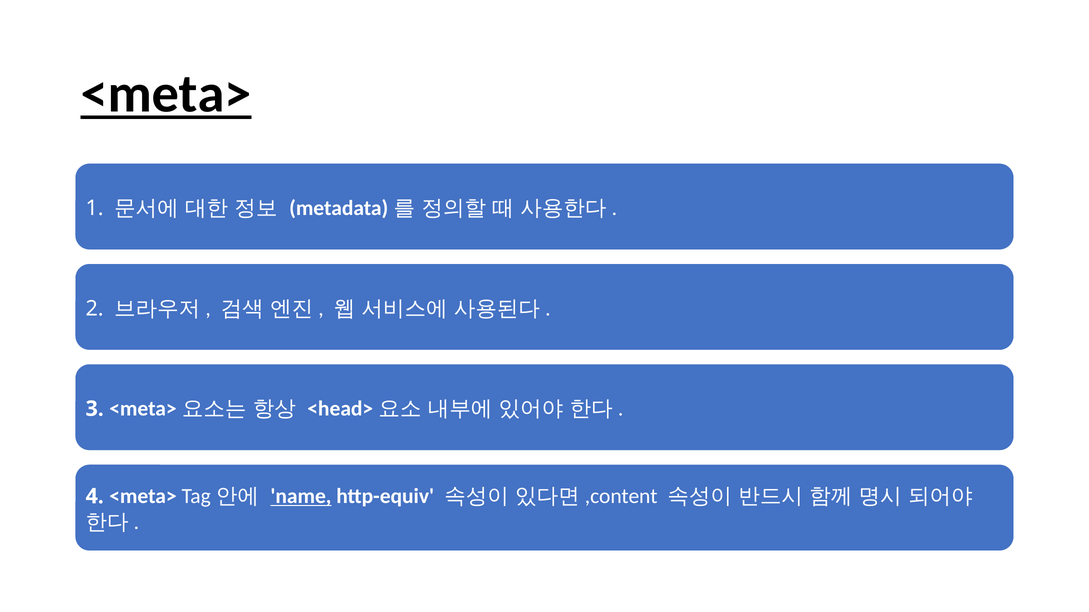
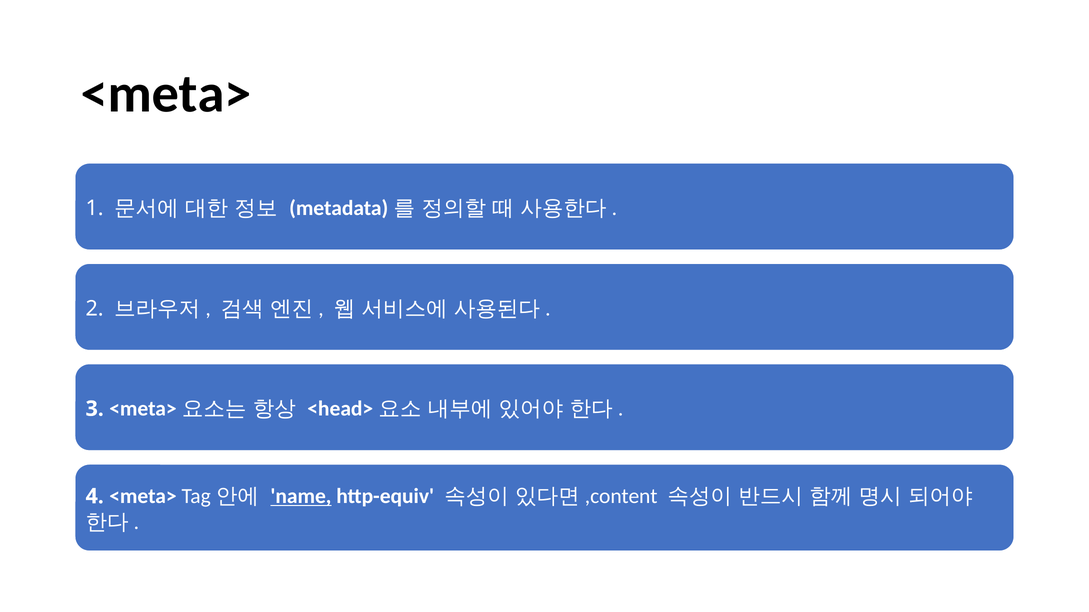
<meta> at (166, 94) underline: present -> none
